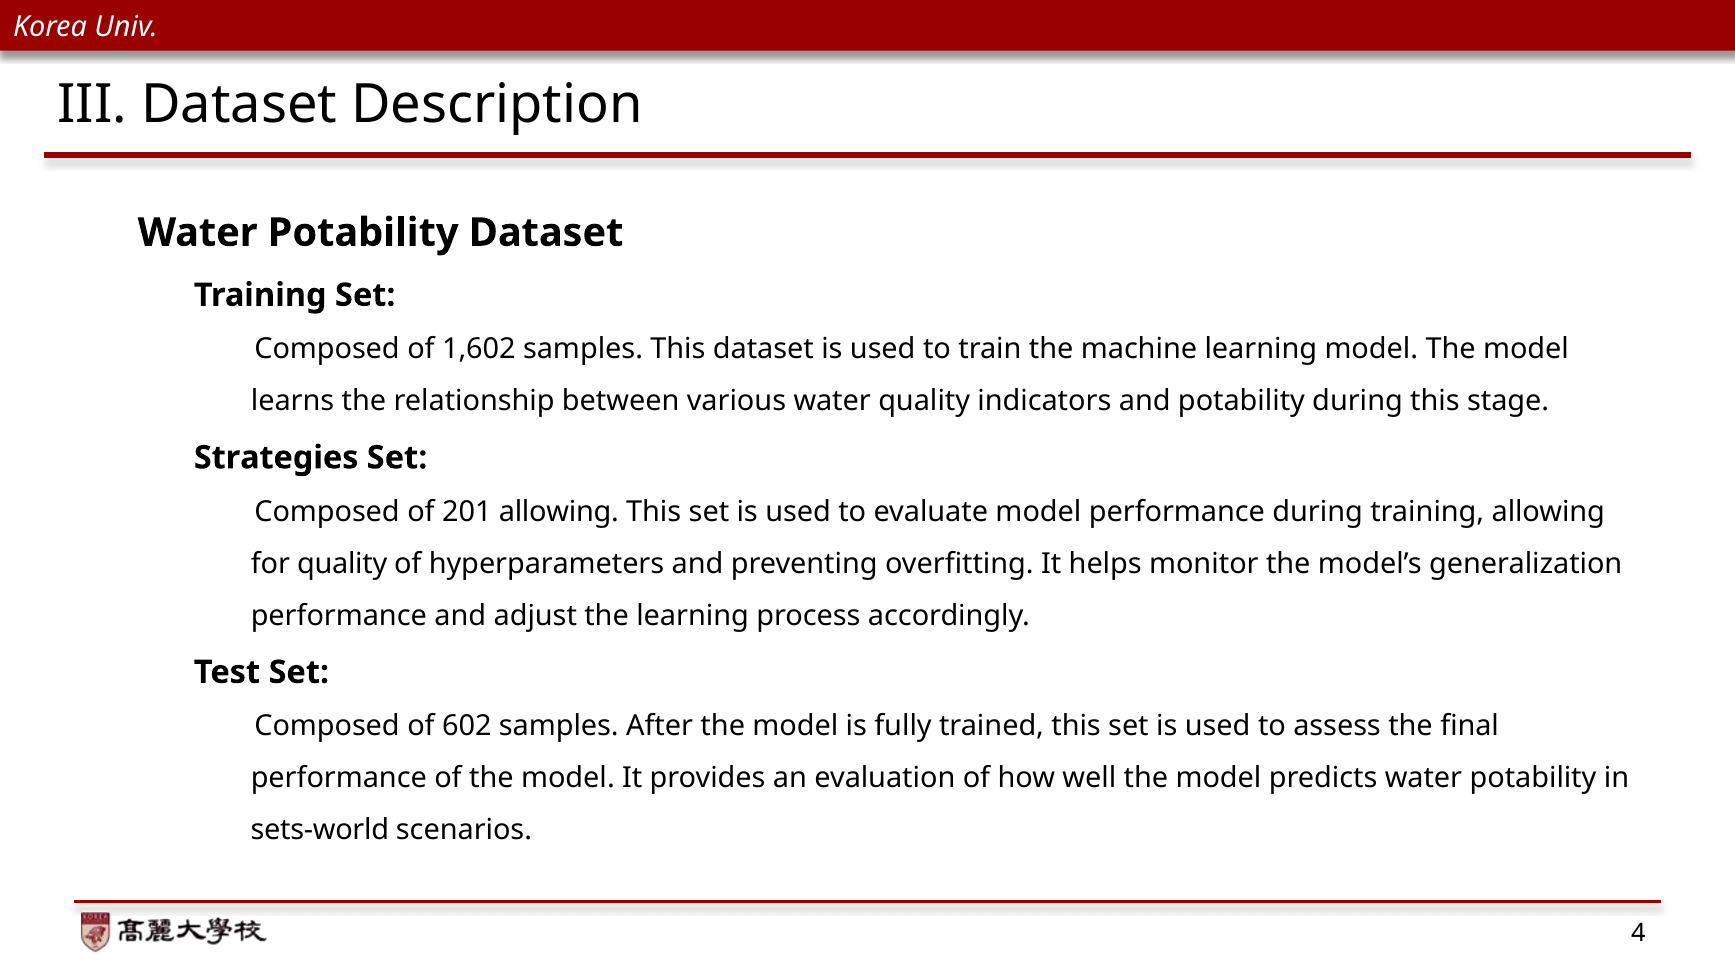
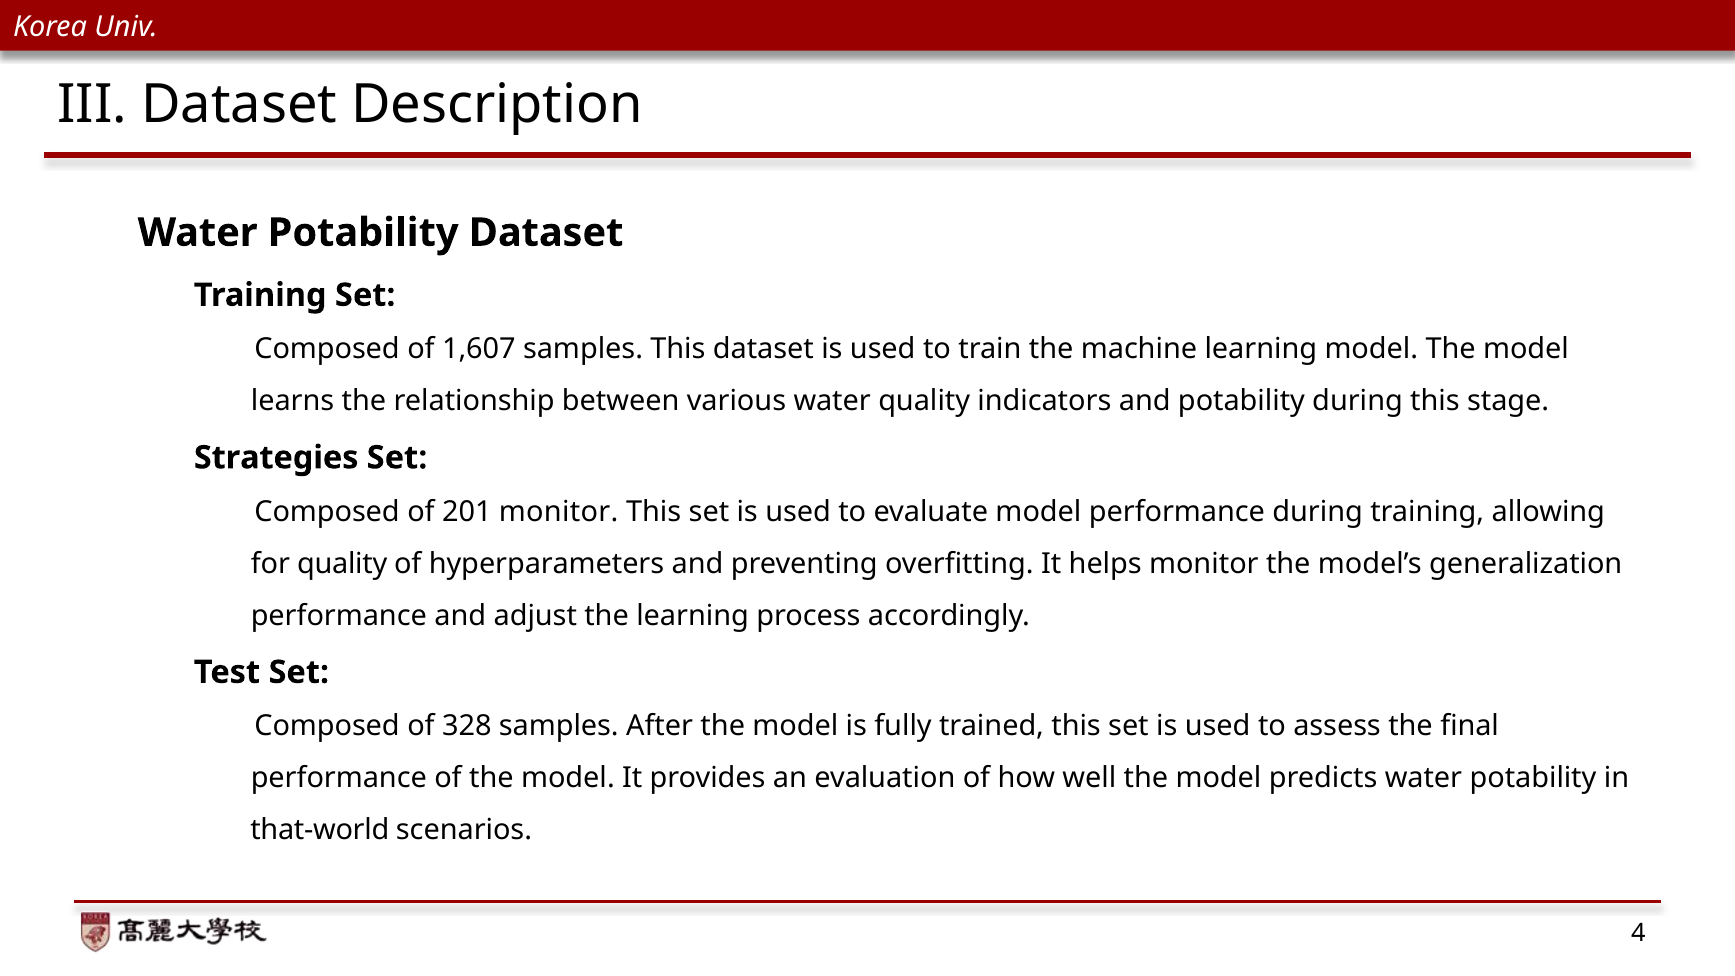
1,602: 1,602 -> 1,607
201 allowing: allowing -> monitor
602: 602 -> 328
sets-world: sets-world -> that-world
